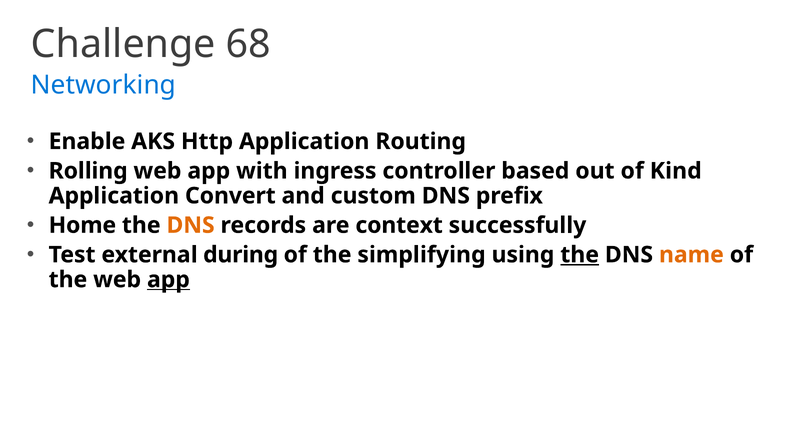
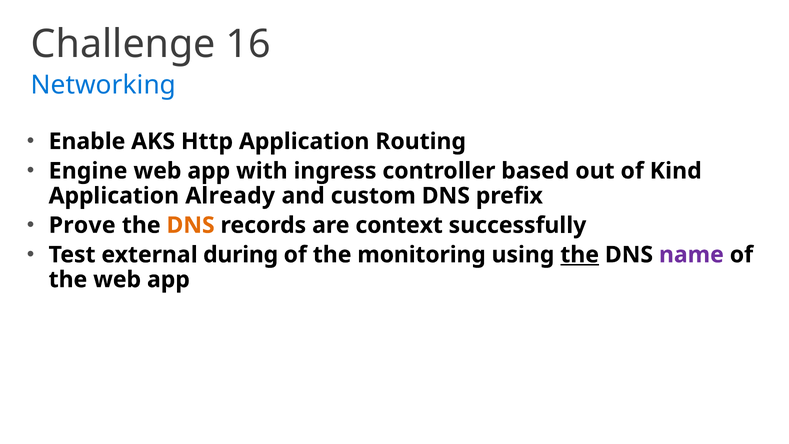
68: 68 -> 16
Rolling: Rolling -> Engine
Convert: Convert -> Already
Home: Home -> Prove
simplifying: simplifying -> monitoring
name colour: orange -> purple
app at (168, 279) underline: present -> none
